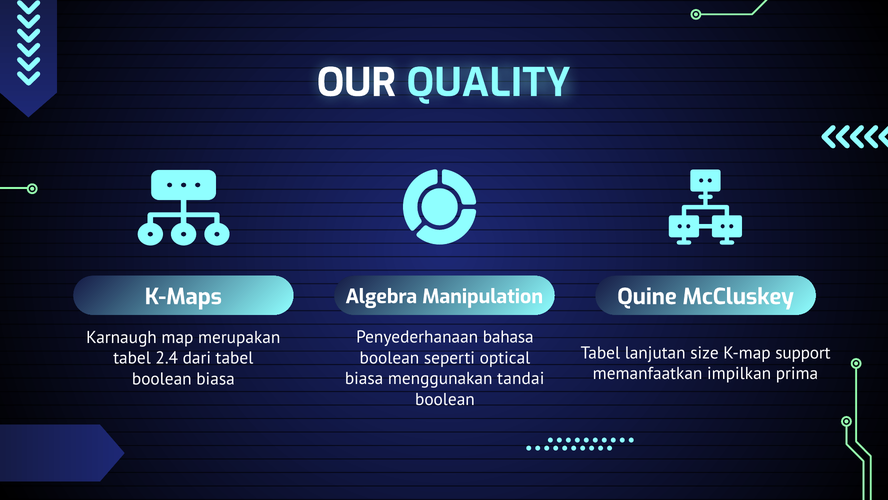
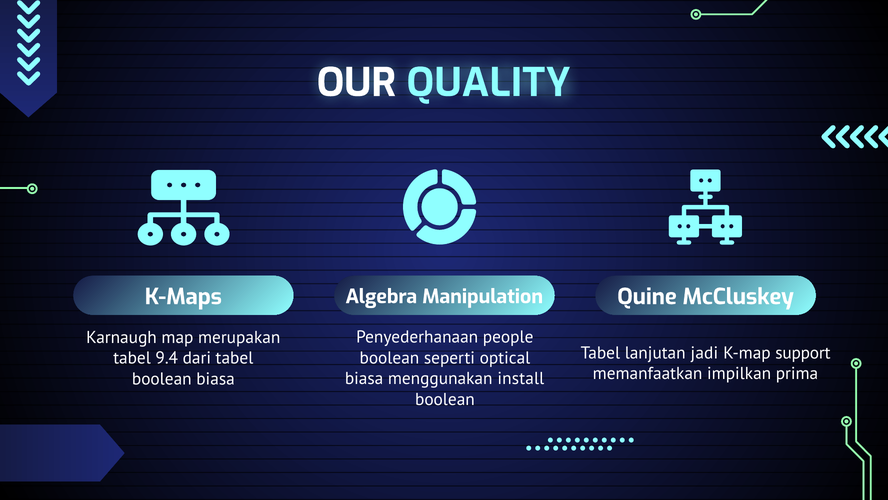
bahasa: bahasa -> people
size: size -> jadi
2.4: 2.4 -> 9.4
tandai: tandai -> install
